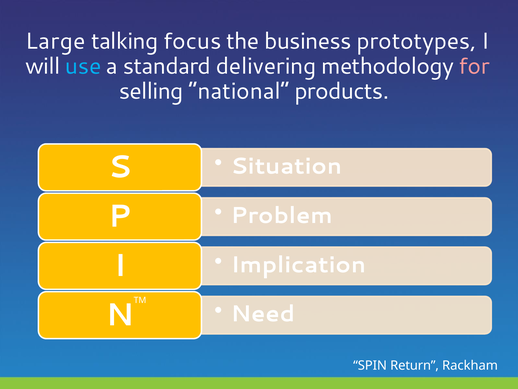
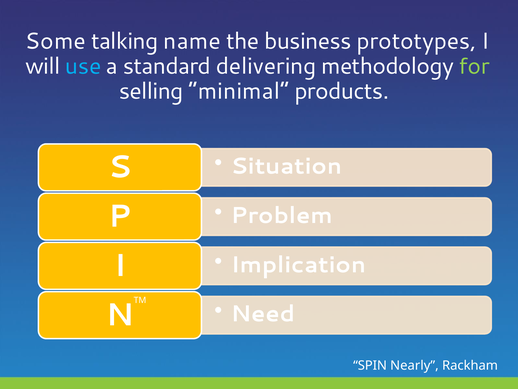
Large: Large -> Some
focus: focus -> name
for colour: pink -> light green
national: national -> minimal
Return: Return -> Nearly
